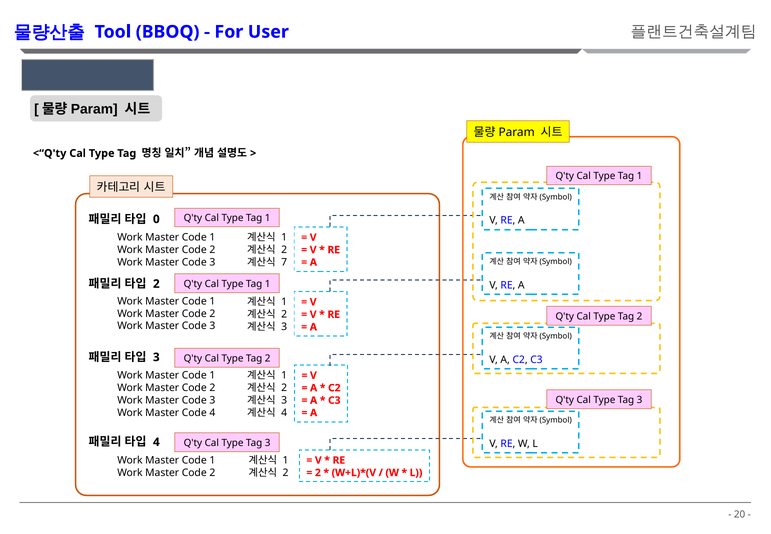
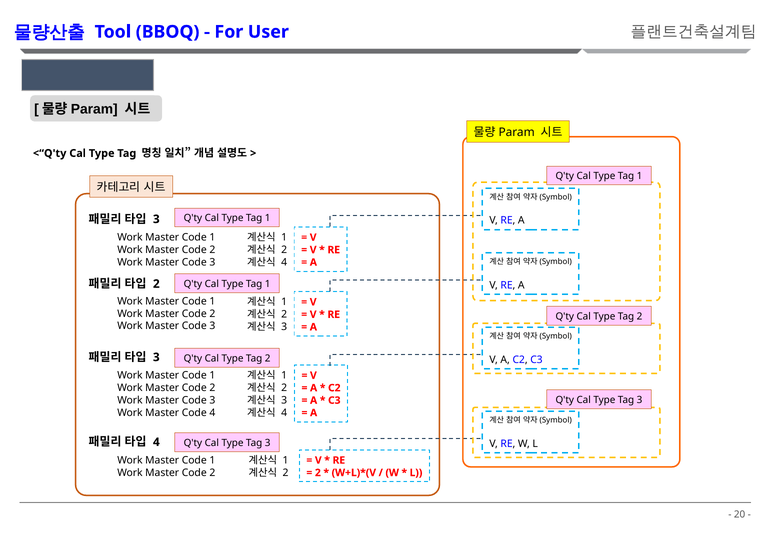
0 at (156, 219): 0 -> 3
7 at (284, 262): 7 -> 4
